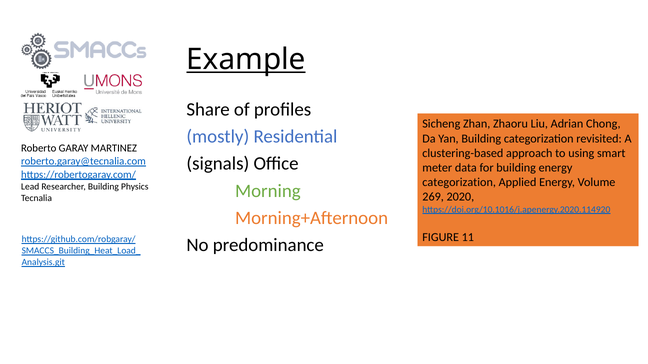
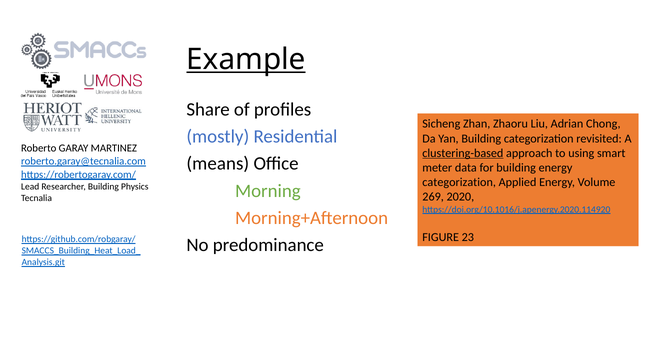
clustering-based underline: none -> present
signals: signals -> means
11: 11 -> 23
